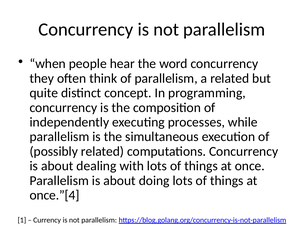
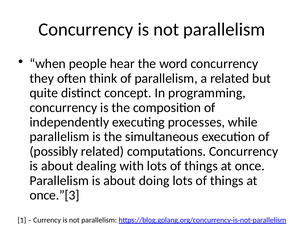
once.”[4: once.”[4 -> once.”[3
